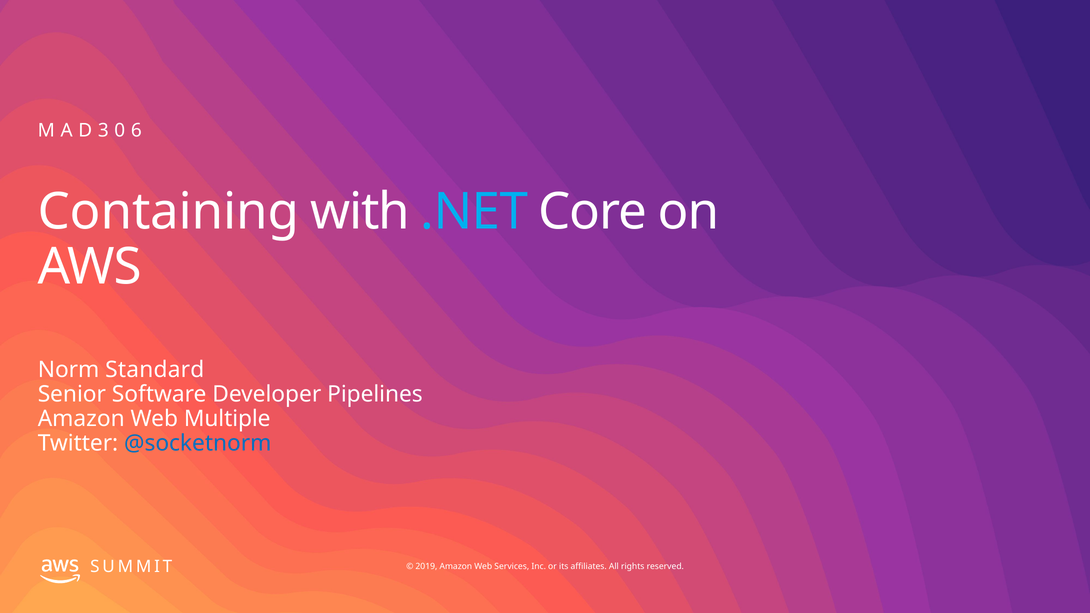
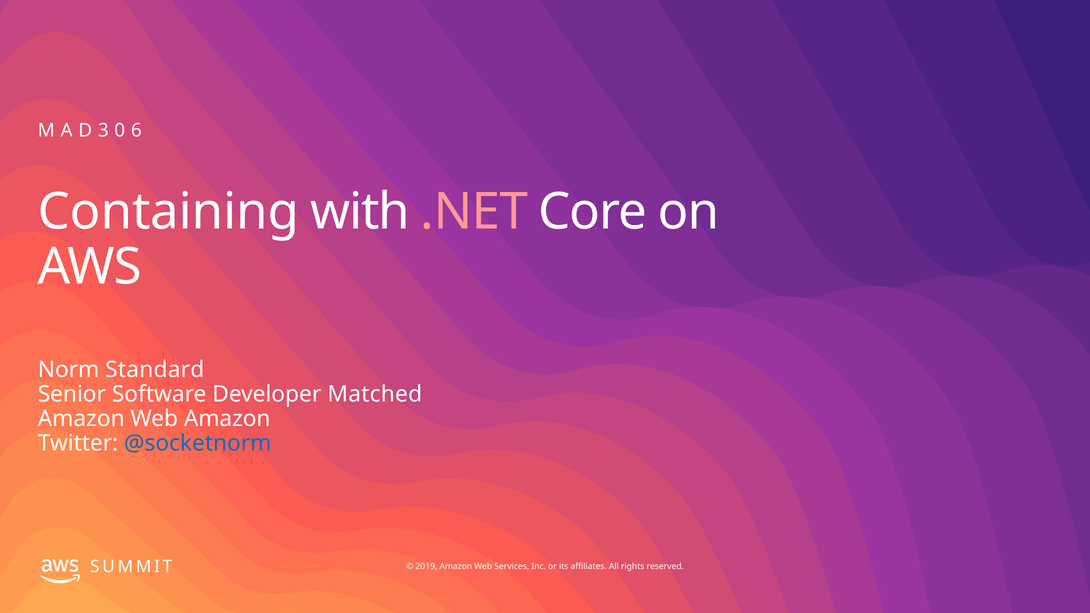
.NET colour: light blue -> pink
Pipelines: Pipelines -> Matched
Web Multiple: Multiple -> Amazon
